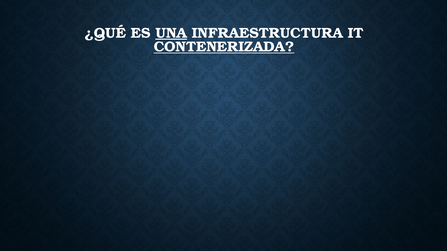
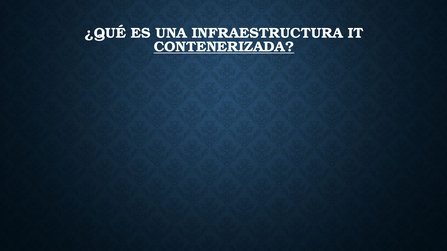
UNA underline: present -> none
